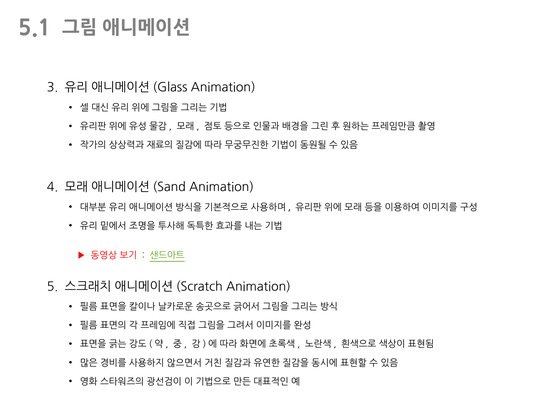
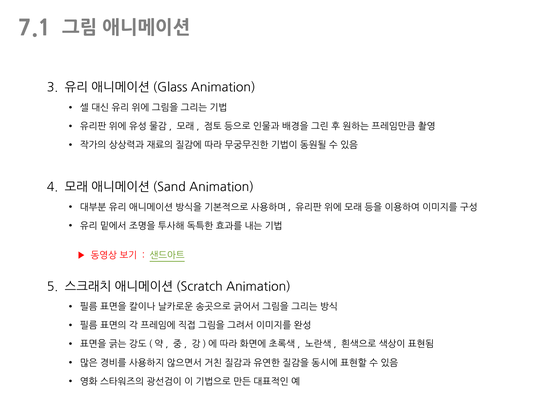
5.1: 5.1 -> 7.1
